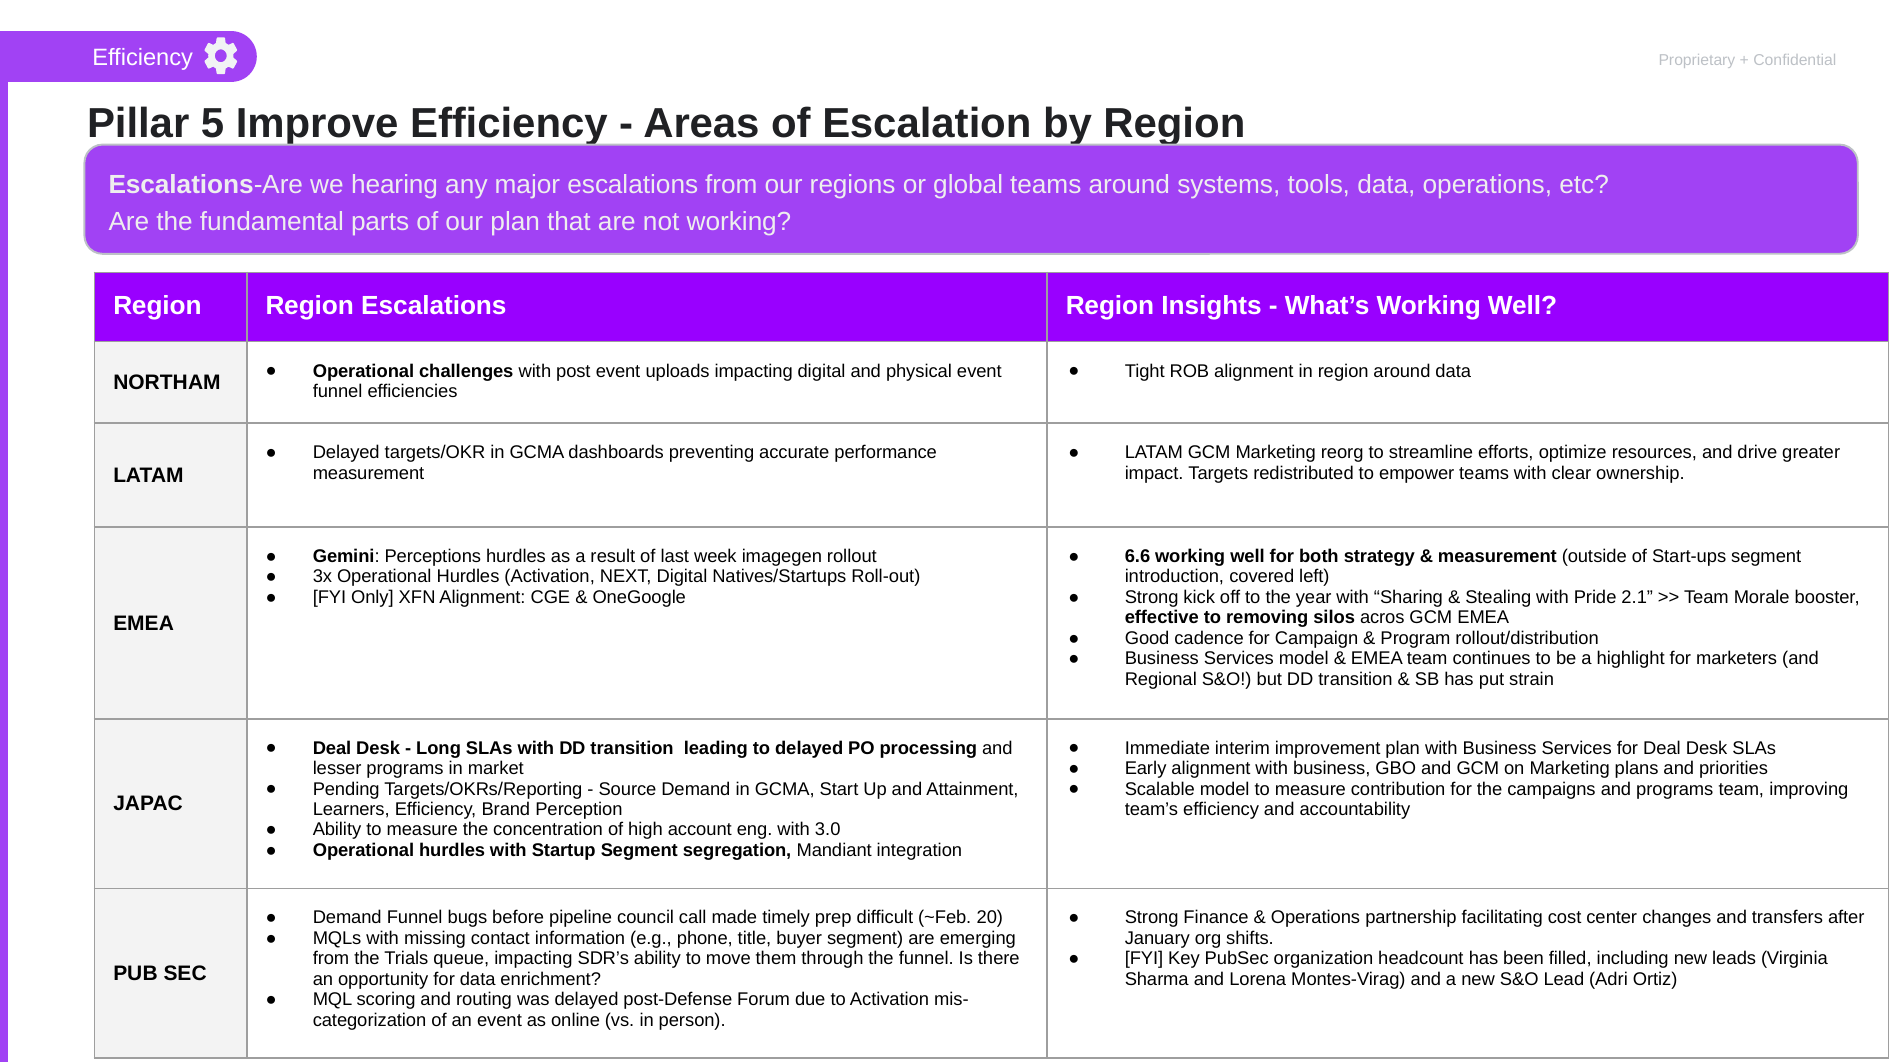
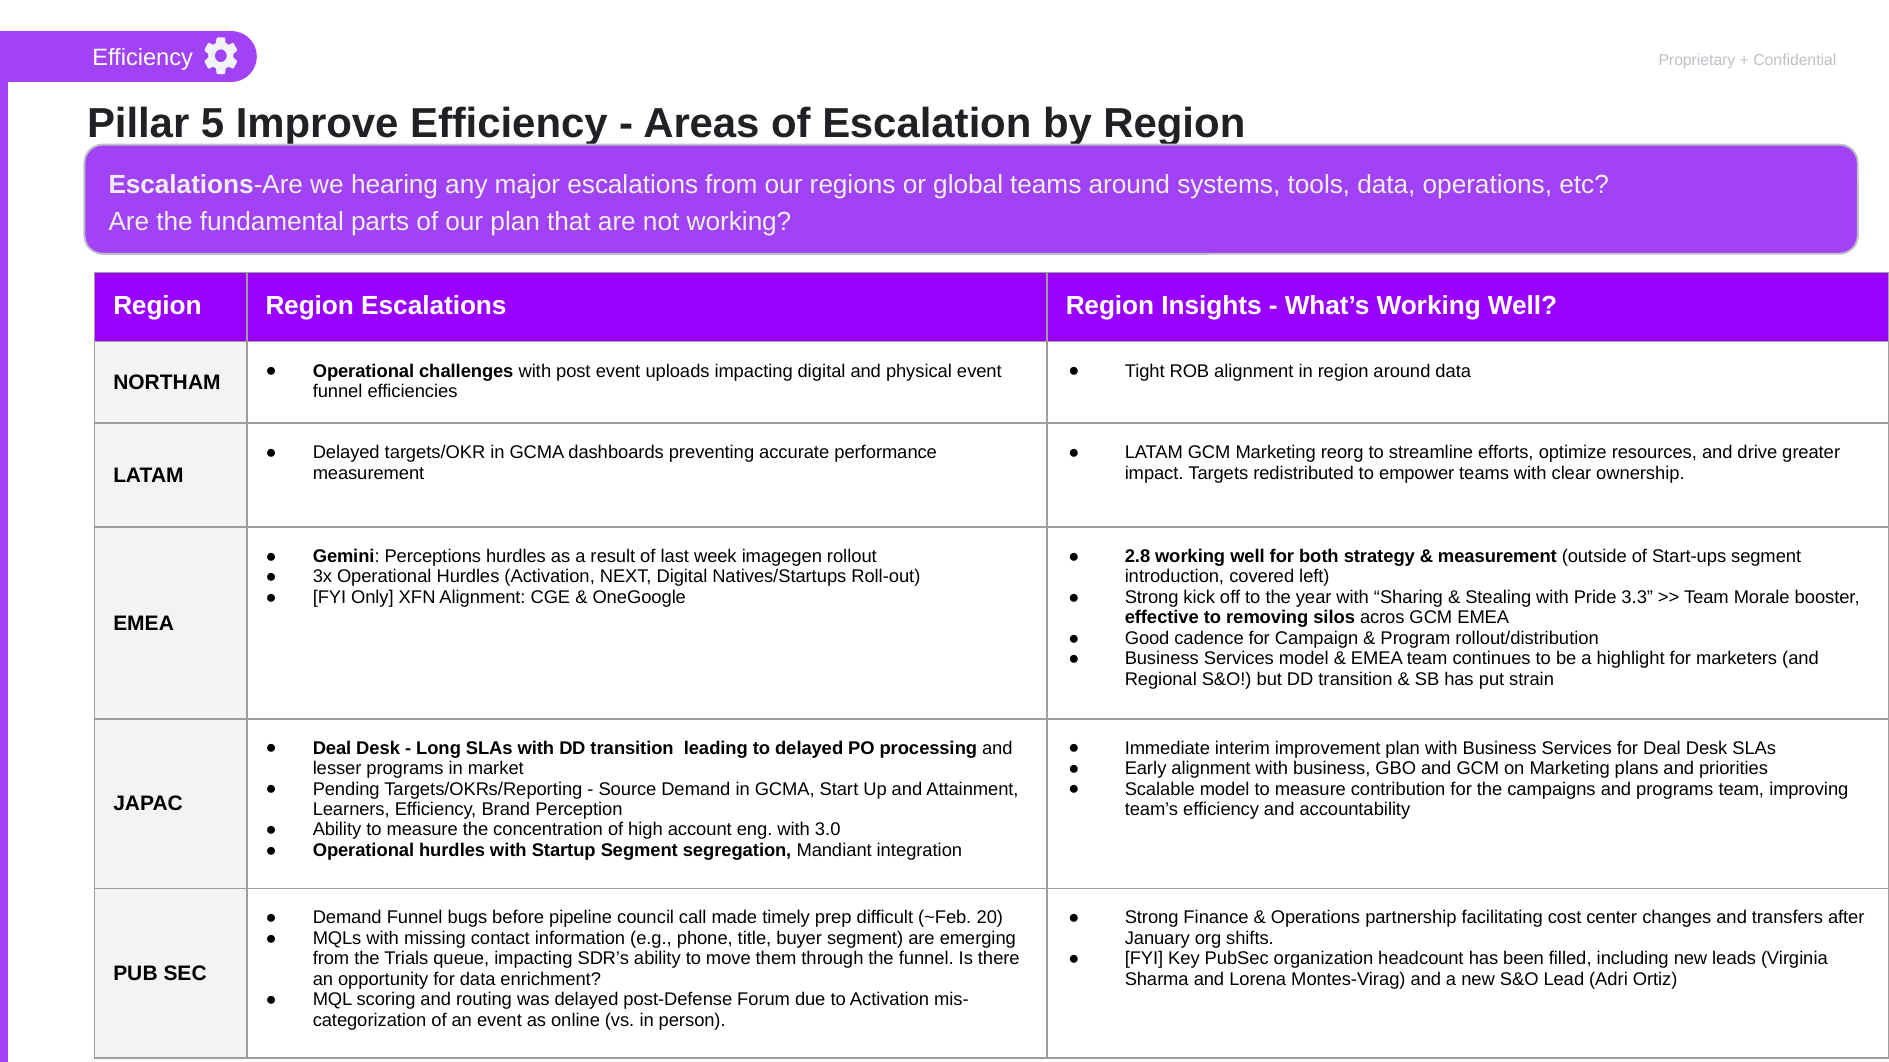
6.6: 6.6 -> 2.8
2.1: 2.1 -> 3.3
